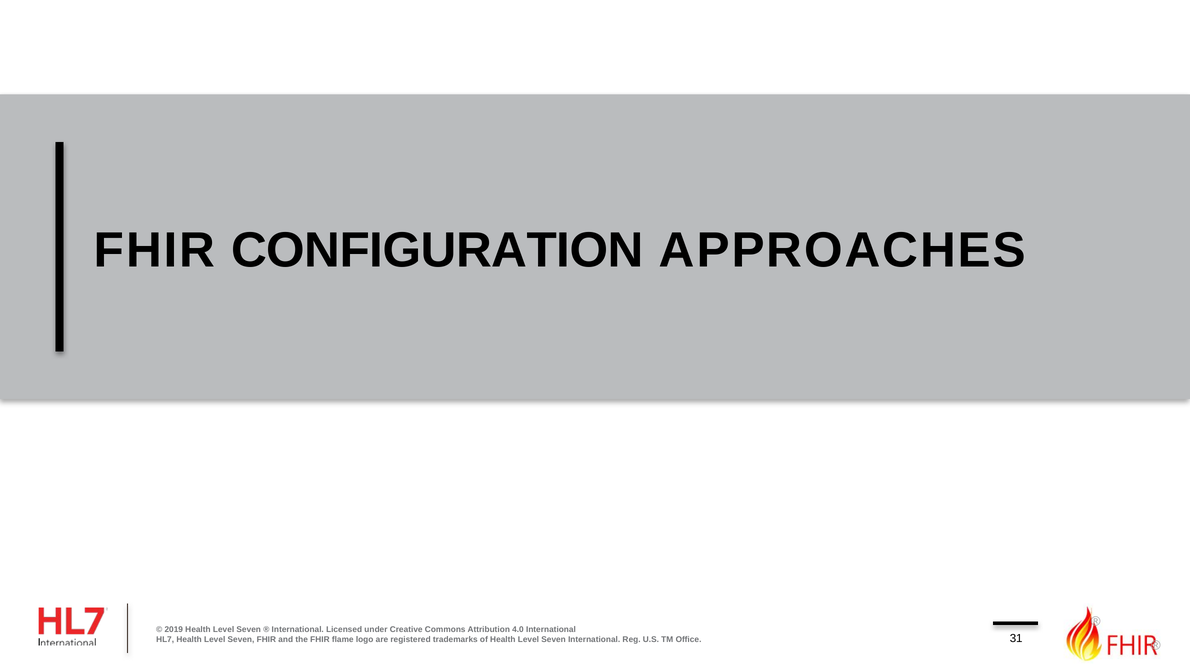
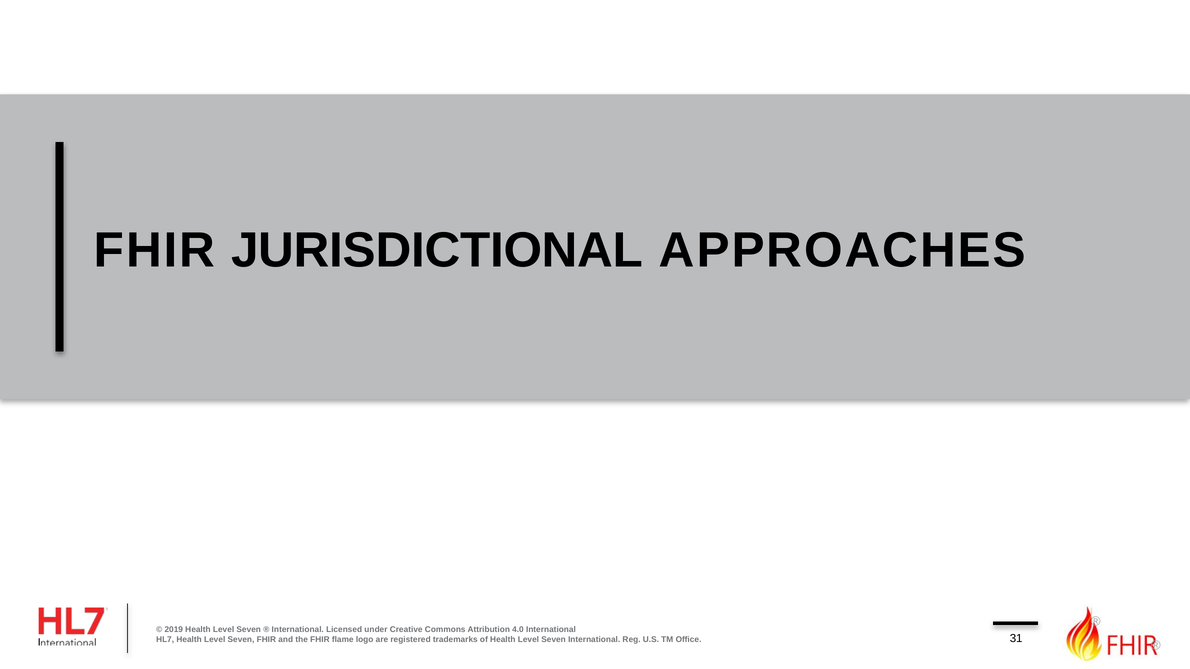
CONFIGURATION: CONFIGURATION -> JURISDICTIONAL
